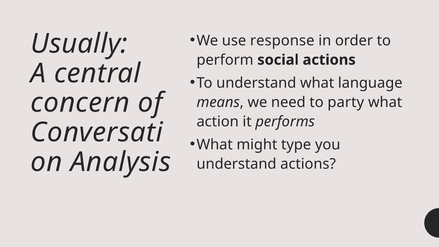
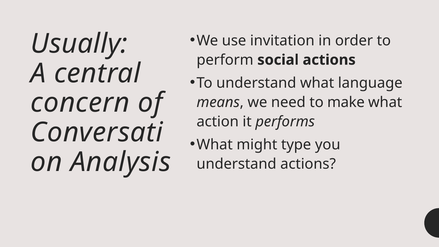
response: response -> invitation
party: party -> make
